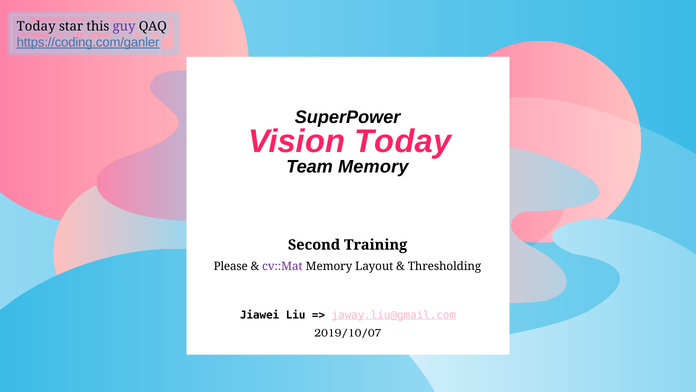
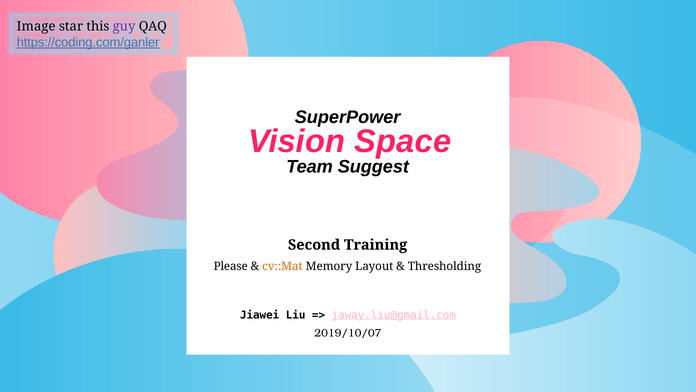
Today at (36, 26): Today -> Image
Vision Today: Today -> Space
Team Memory: Memory -> Suggest
cv::Mat colour: purple -> orange
